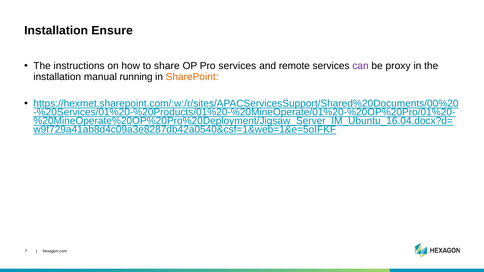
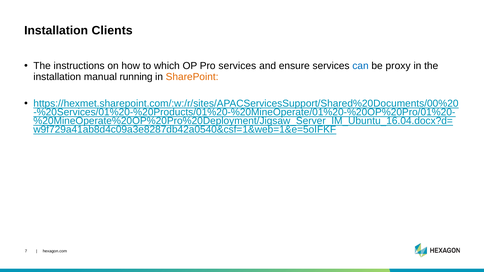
Ensure: Ensure -> Clients
share: share -> which
remote: remote -> ensure
can colour: purple -> blue
